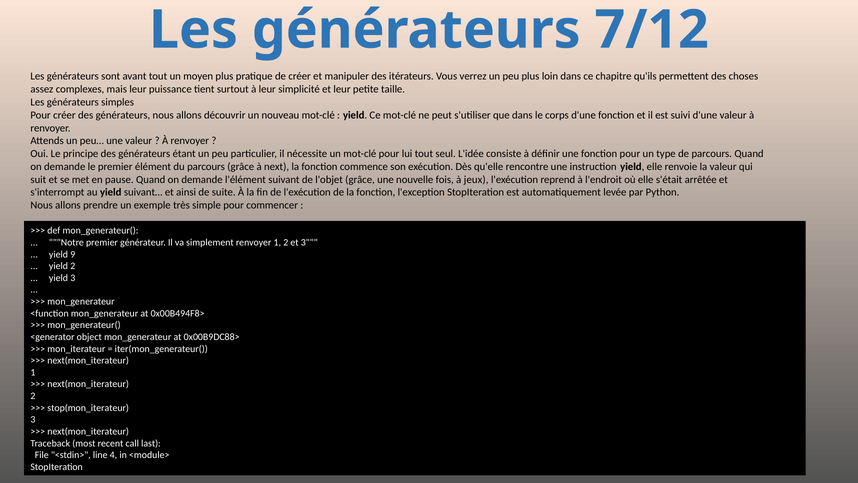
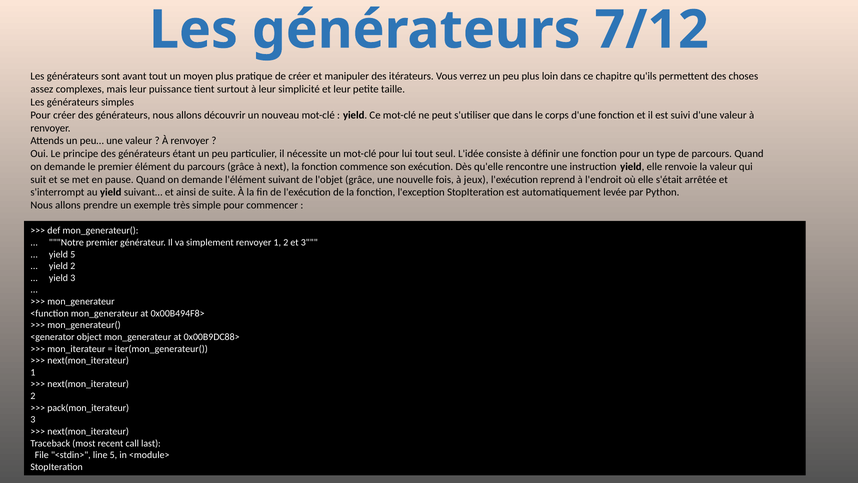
yield 9: 9 -> 5
stop(mon_iterateur: stop(mon_iterateur -> pack(mon_iterateur
line 4: 4 -> 5
